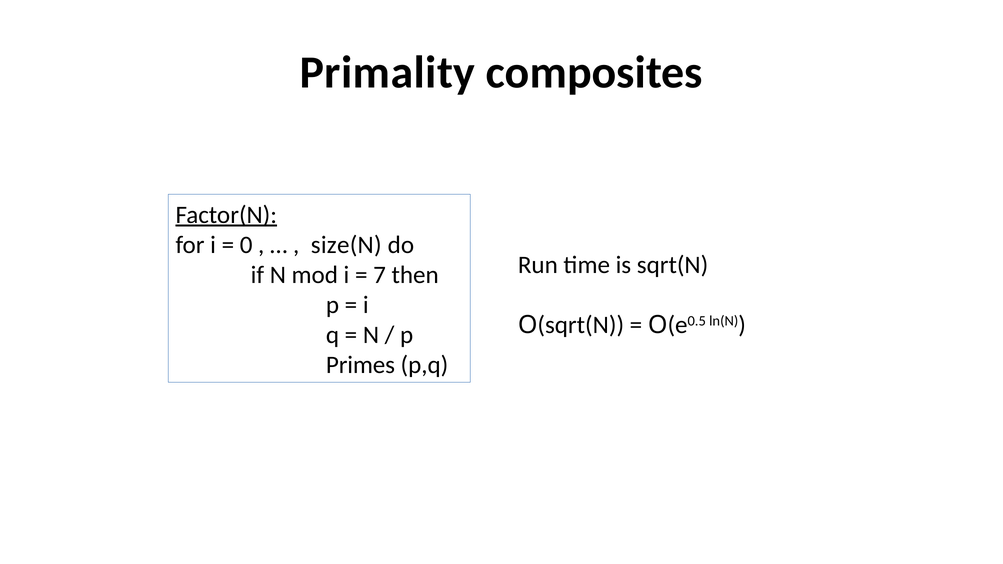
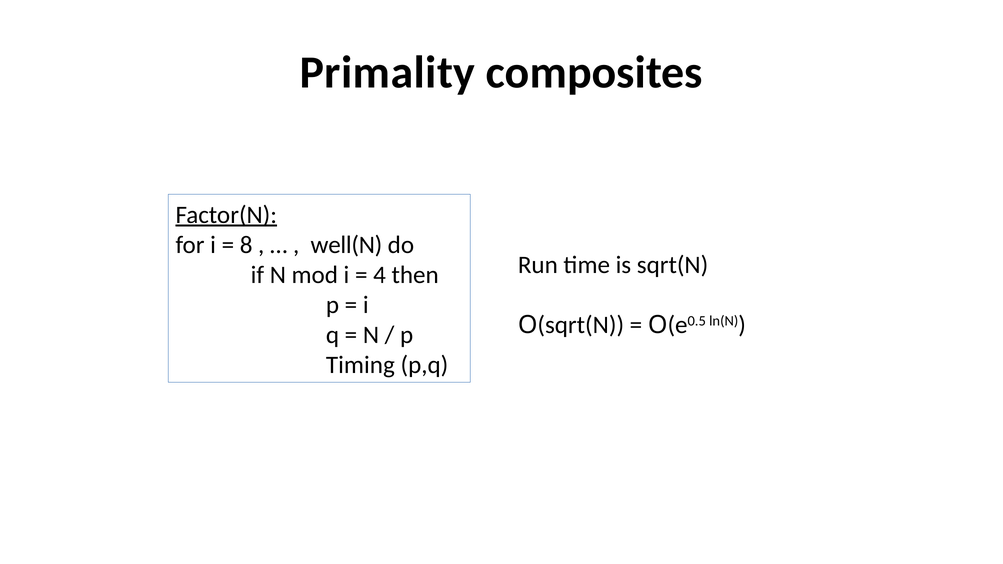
0: 0 -> 8
size(N: size(N -> well(N
7: 7 -> 4
Primes: Primes -> Timing
